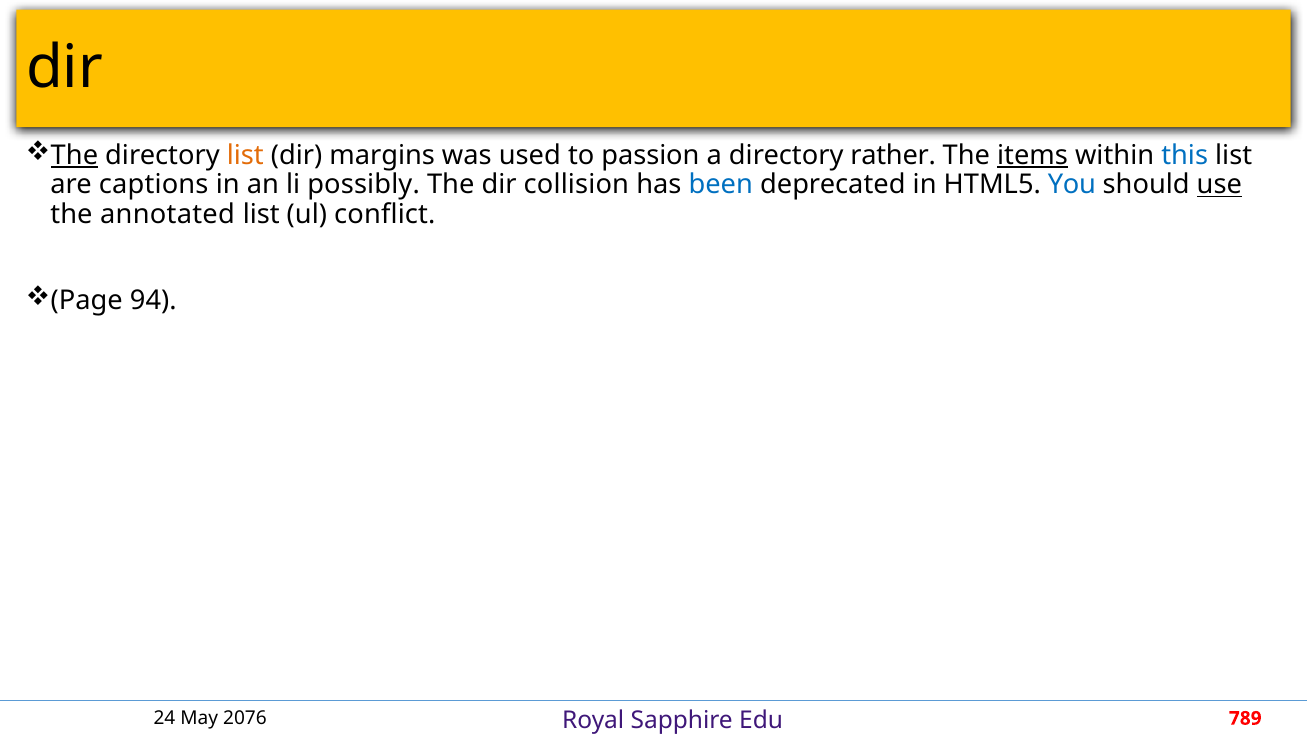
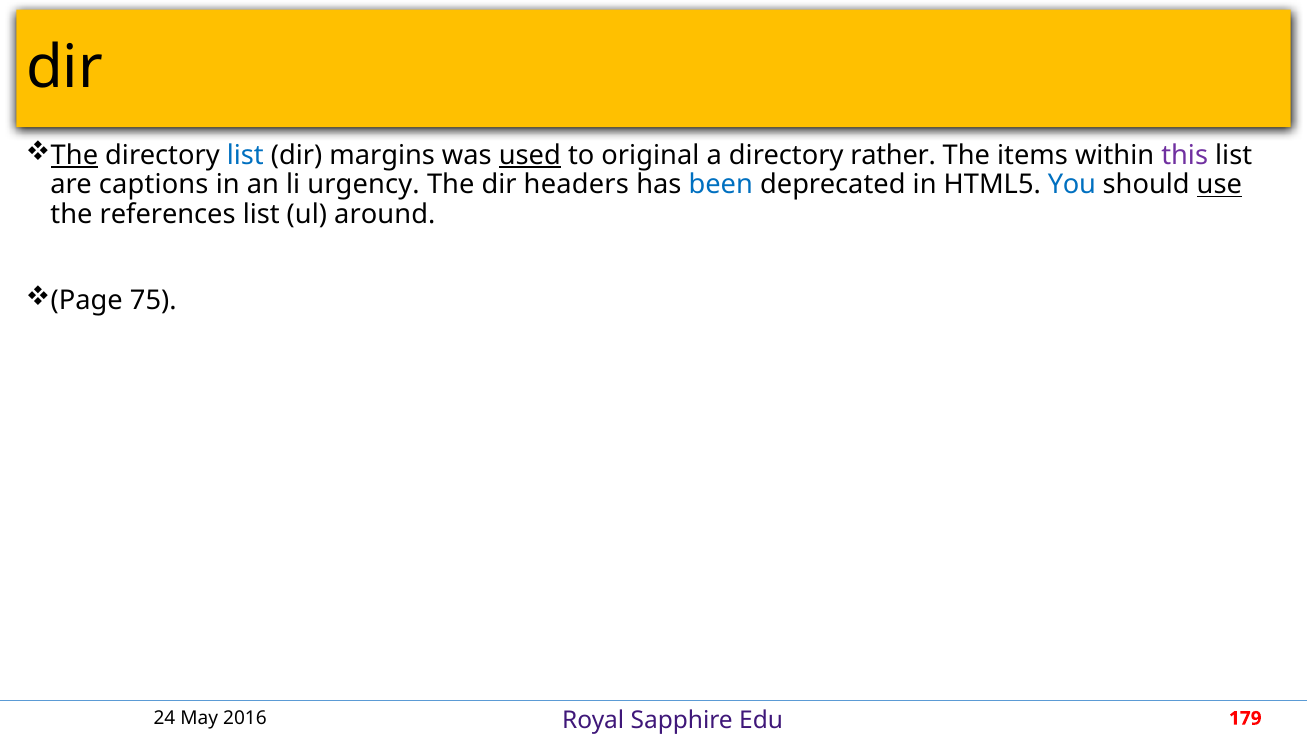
list at (245, 155) colour: orange -> blue
used underline: none -> present
passion: passion -> original
items underline: present -> none
this colour: blue -> purple
possibly: possibly -> urgency
collision: collision -> headers
annotated: annotated -> references
conflict: conflict -> around
94: 94 -> 75
2076: 2076 -> 2016
789: 789 -> 179
